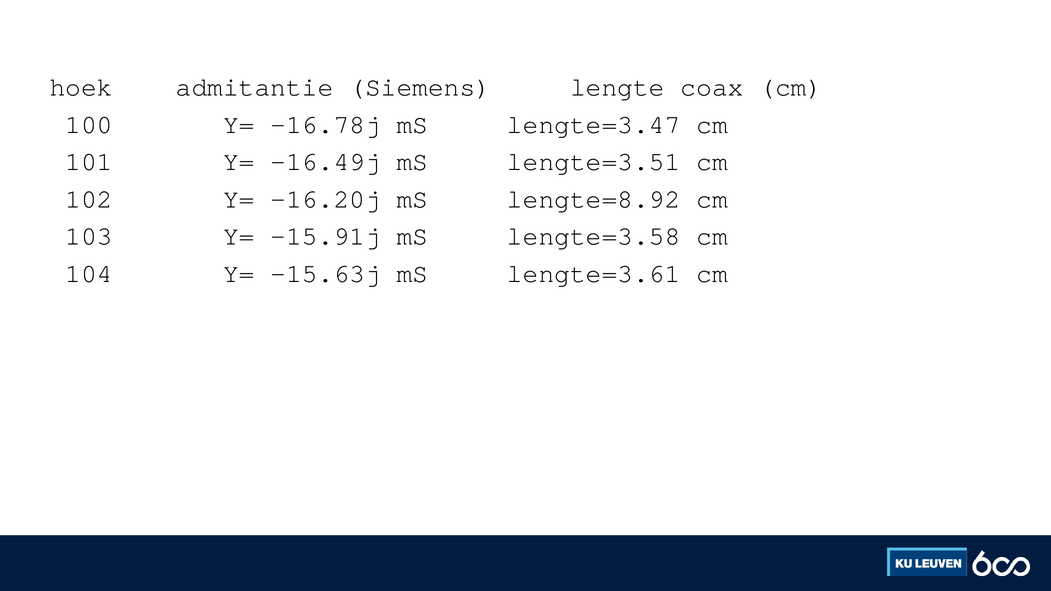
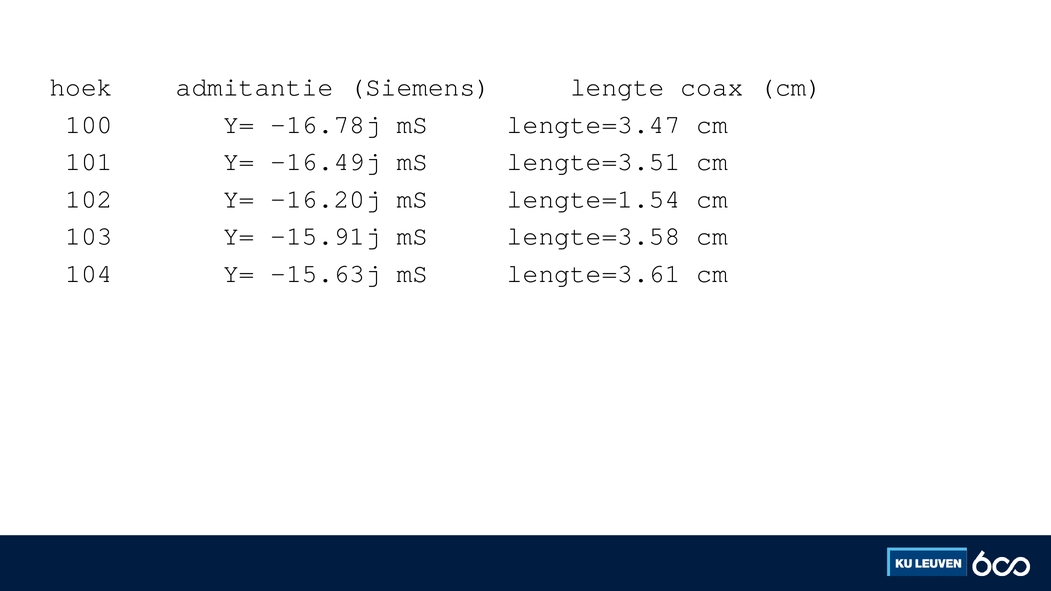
lengte=8.92: lengte=8.92 -> lengte=1.54
